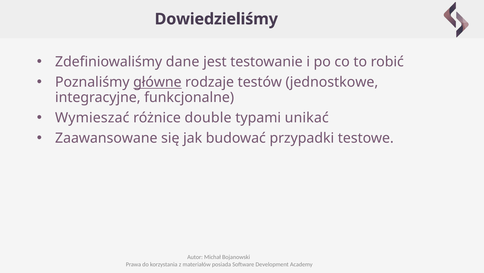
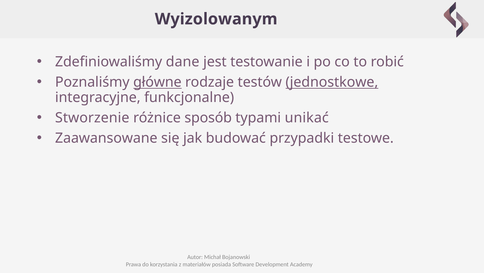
Dowiedzieliśmy: Dowiedzieliśmy -> Wyizolowanym
jednostkowe underline: none -> present
Wymieszać: Wymieszać -> Stworzenie
double: double -> sposób
